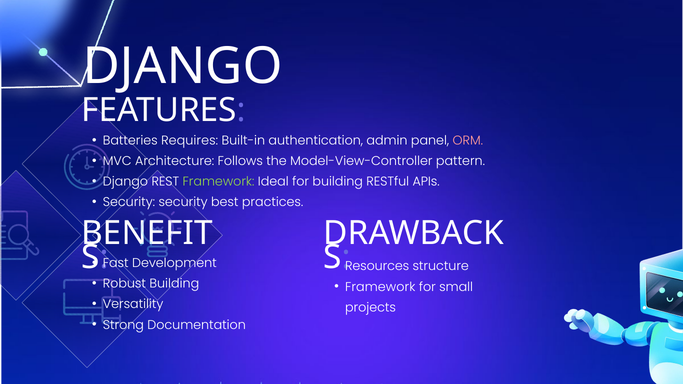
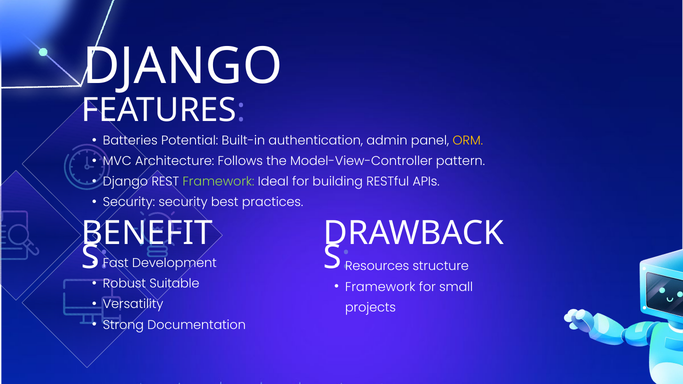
Requires: Requires -> Potential
ORM colour: pink -> yellow
Robust Building: Building -> Suitable
